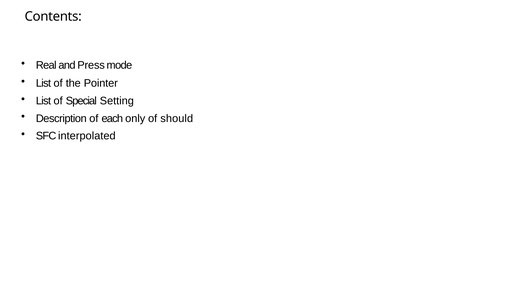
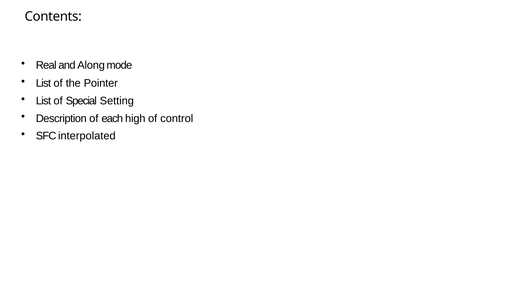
Press: Press -> Along
only: only -> high
should: should -> control
